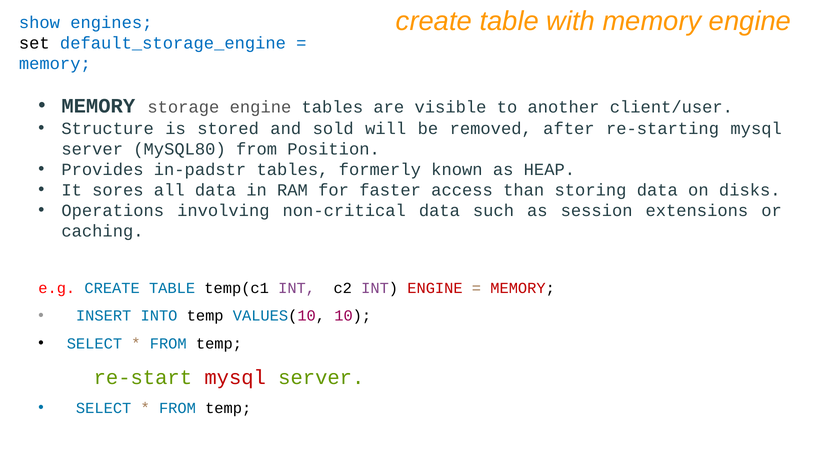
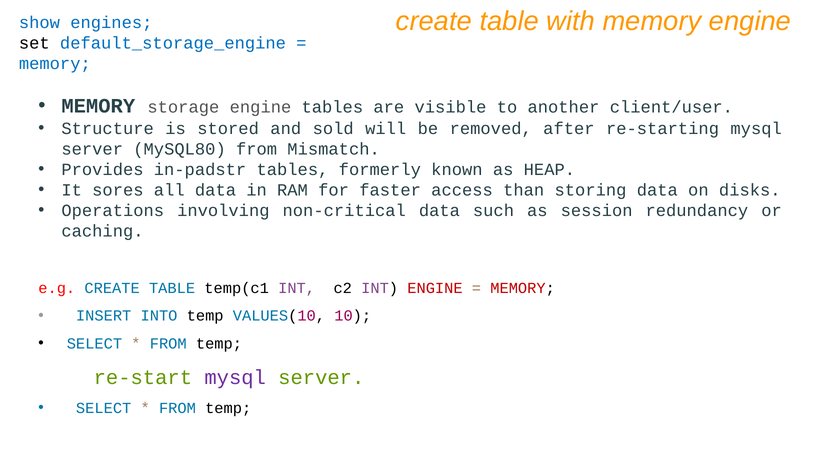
Position: Position -> Mismatch
extensions: extensions -> redundancy
mysql at (235, 378) colour: red -> purple
